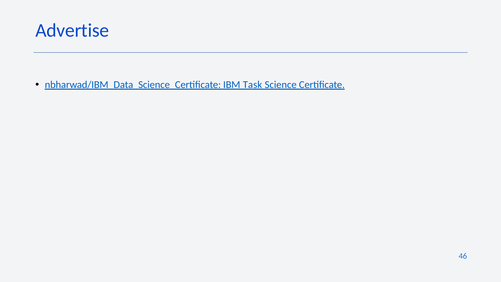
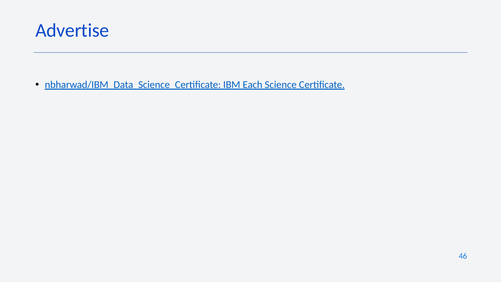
Task: Task -> Each
